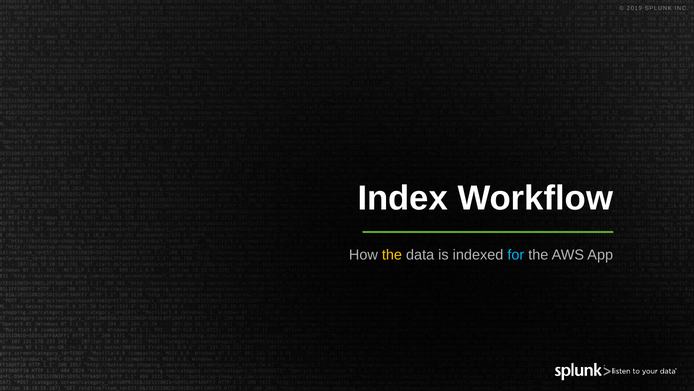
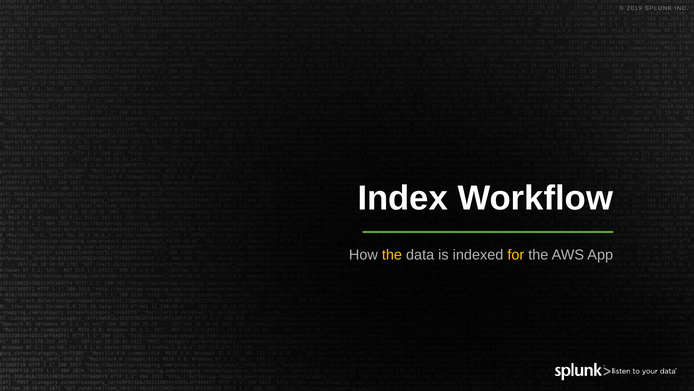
for colour: light blue -> yellow
